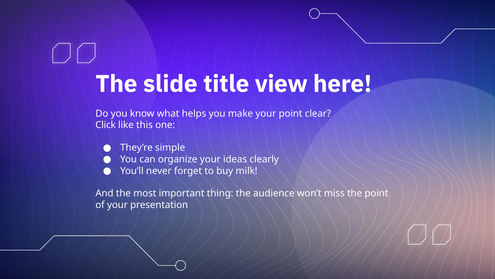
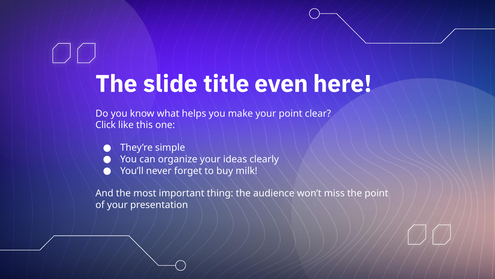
view: view -> even
